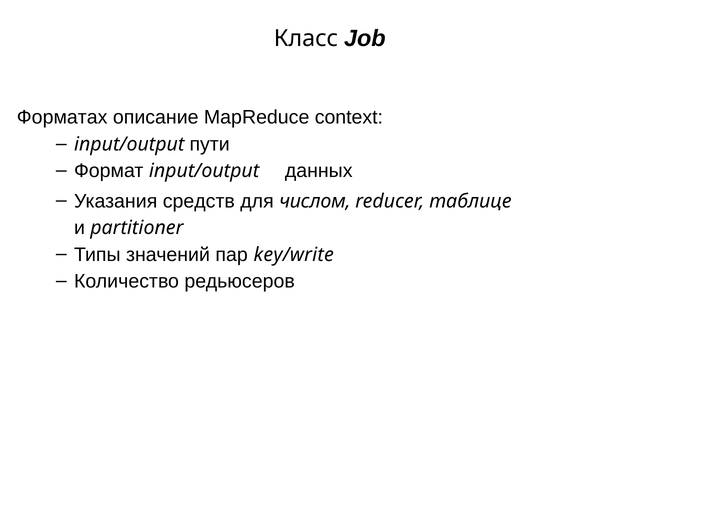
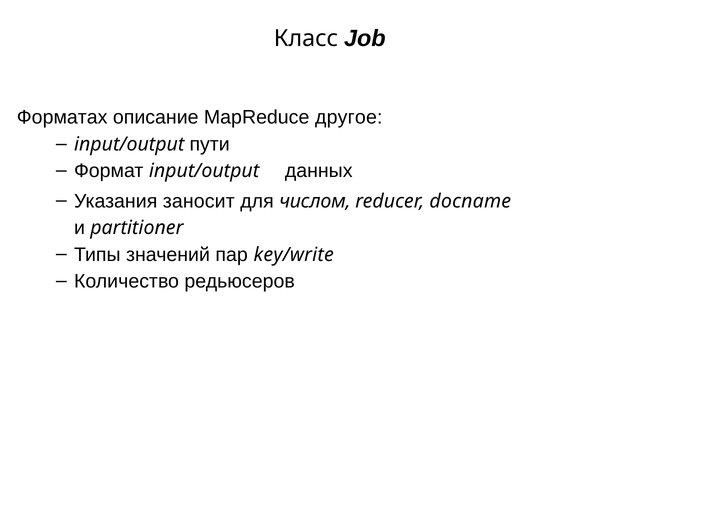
context: context -> другое
средств: средств -> заносит
таблице: таблице -> docname
